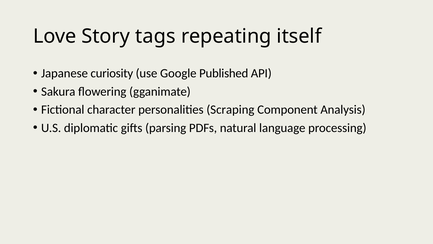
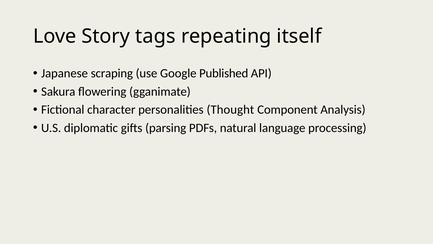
curiosity: curiosity -> scraping
Scraping: Scraping -> Thought
